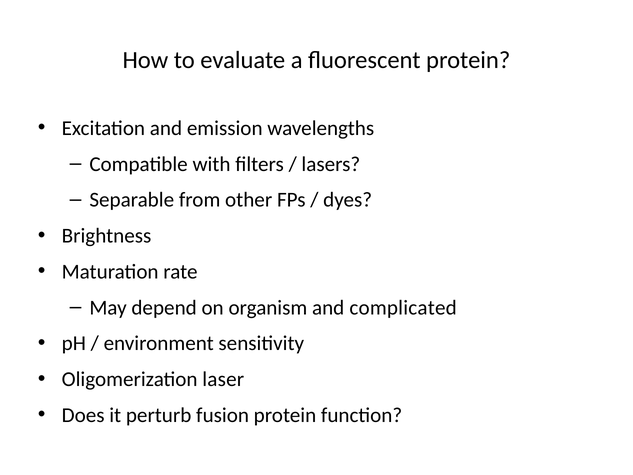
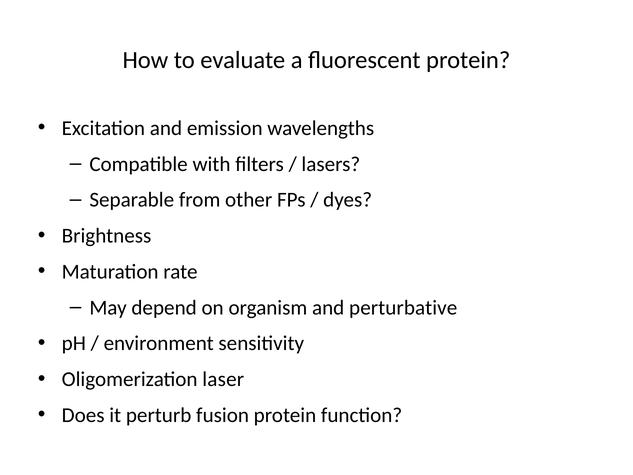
complicated: complicated -> perturbative
